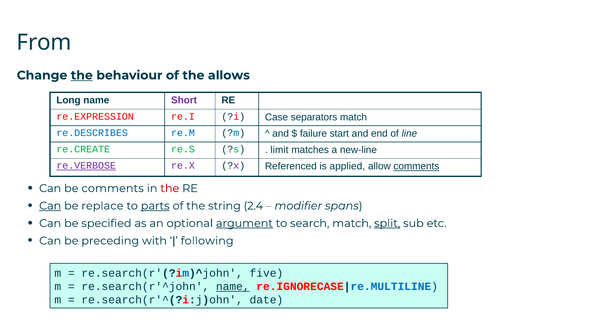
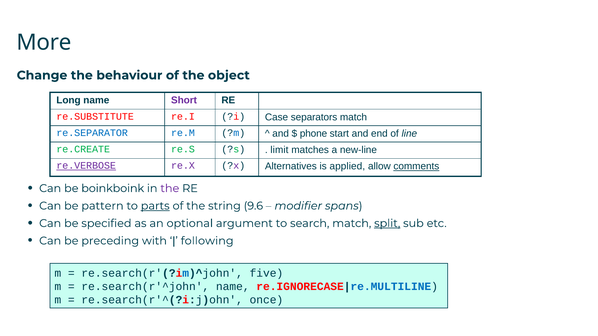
From: From -> More
the at (82, 75) underline: present -> none
allows: allows -> object
re.EXPRESSION: re.EXPRESSION -> re.SUBSTITUTE
re.DESCRIBES: re.DESCRIBES -> re.SEPARATOR
failure: failure -> phone
Referenced: Referenced -> Alternatives
be comments: comments -> boinkboink
the at (170, 189) colour: red -> purple
Can at (50, 206) underline: present -> none
replace: replace -> pattern
2.4: 2.4 -> 9.6
argument underline: present -> none
name at (233, 287) underline: present -> none
date: date -> once
